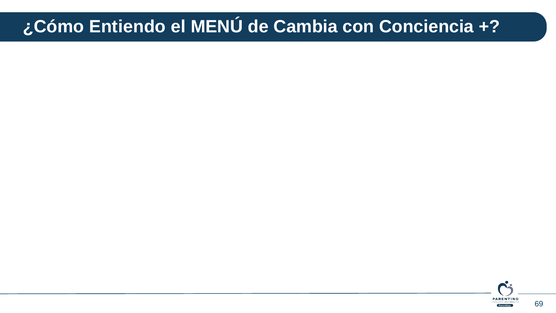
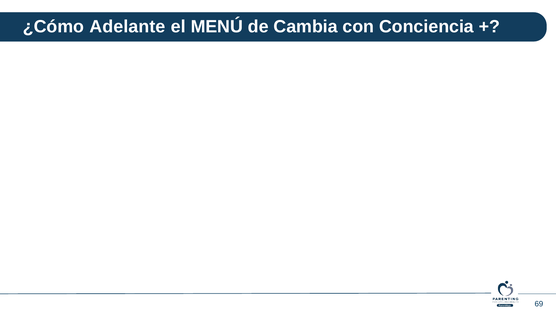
Entiendo: Entiendo -> Adelante
